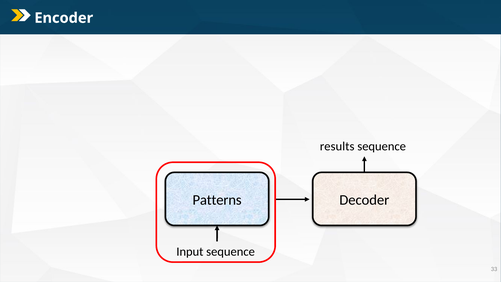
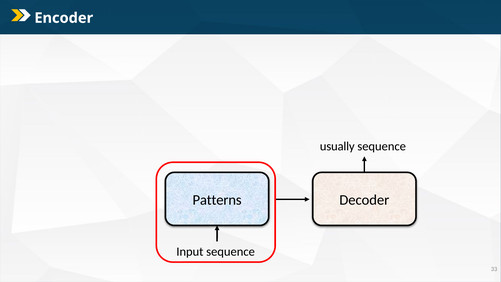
results: results -> usually
